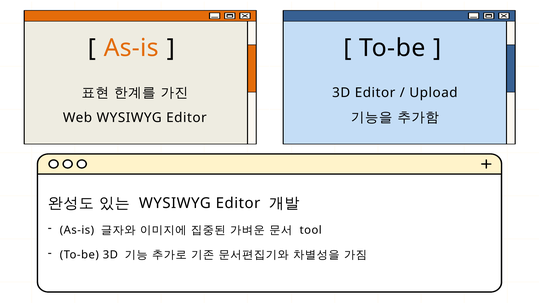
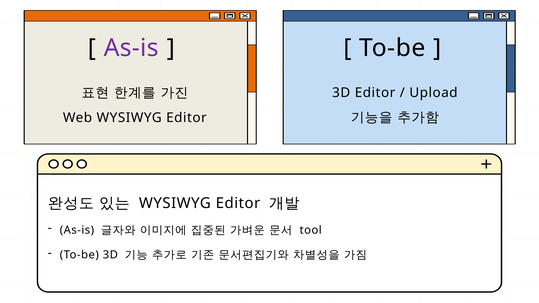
As-is at (131, 48) colour: orange -> purple
